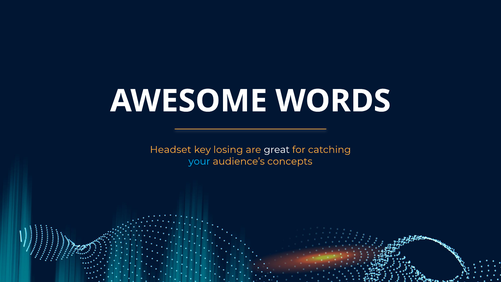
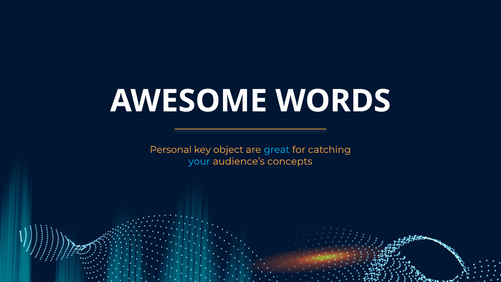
Headset: Headset -> Personal
losing: losing -> object
great colour: white -> light blue
